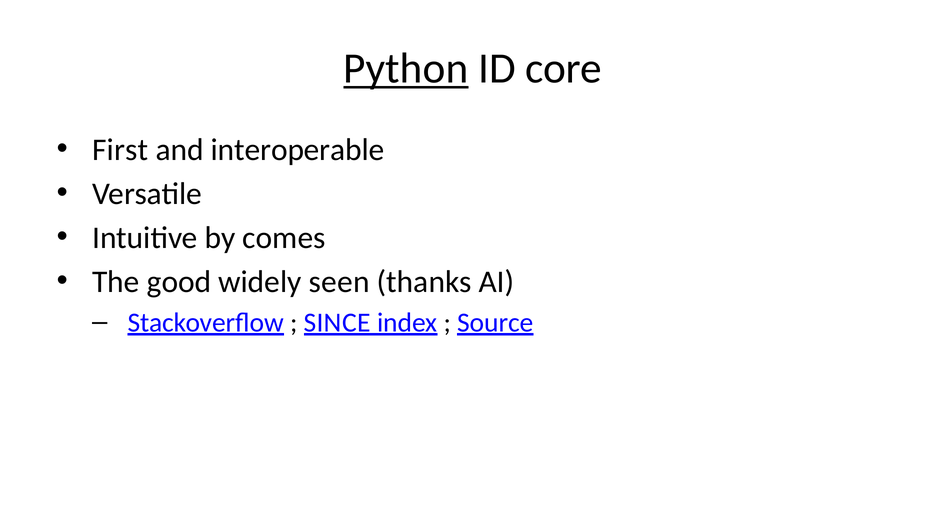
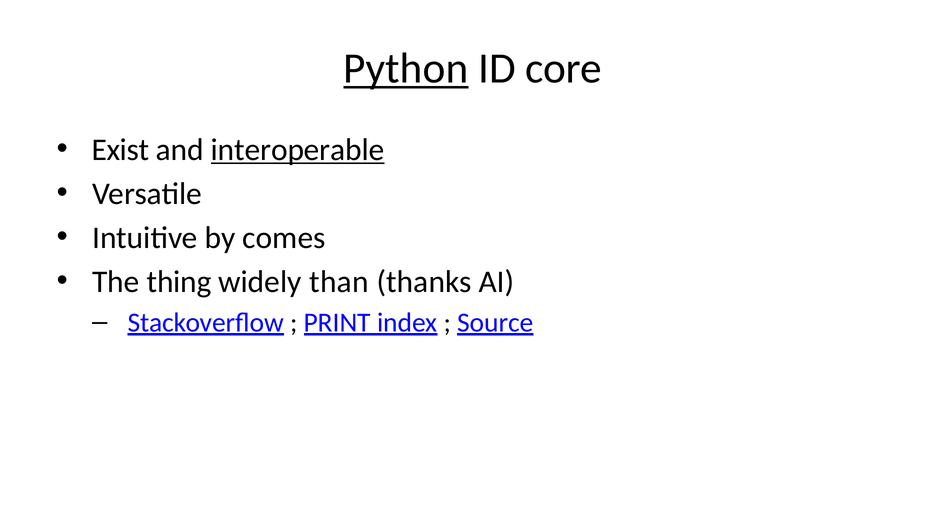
First: First -> Exist
interoperable underline: none -> present
good: good -> thing
seen: seen -> than
SINCE: SINCE -> PRINT
